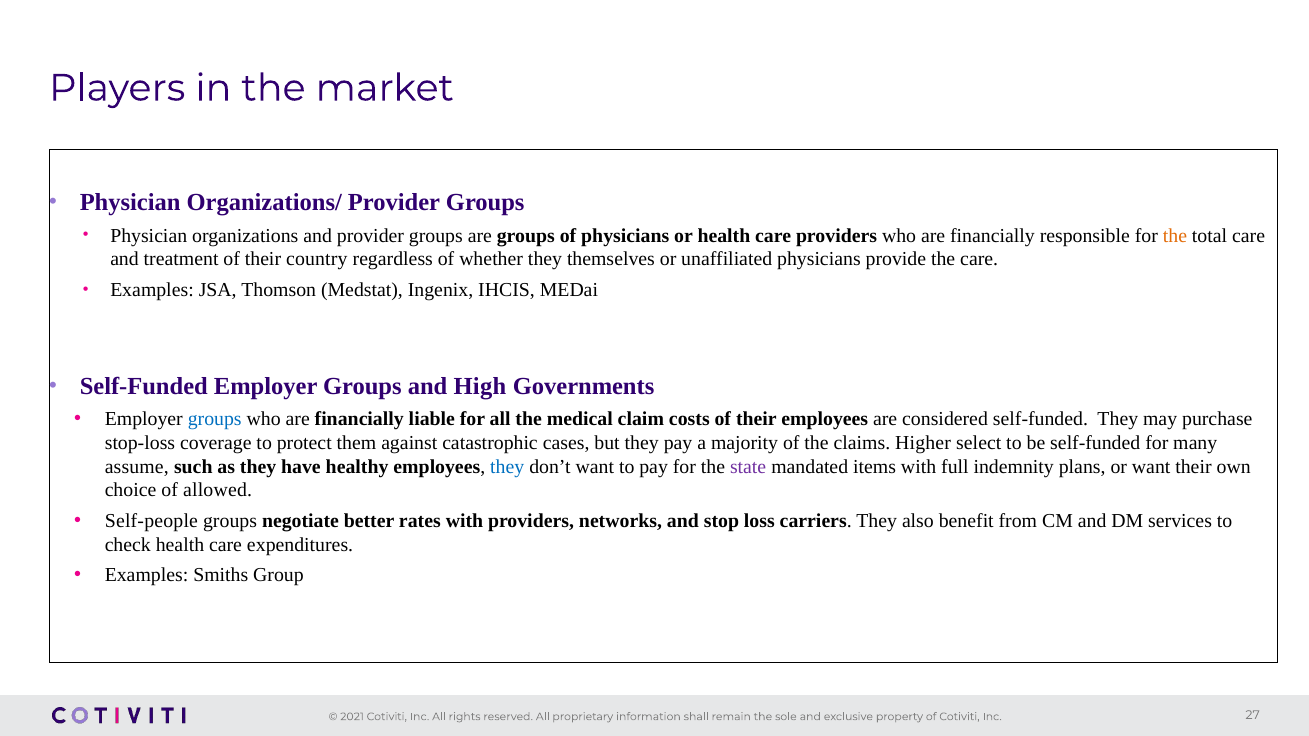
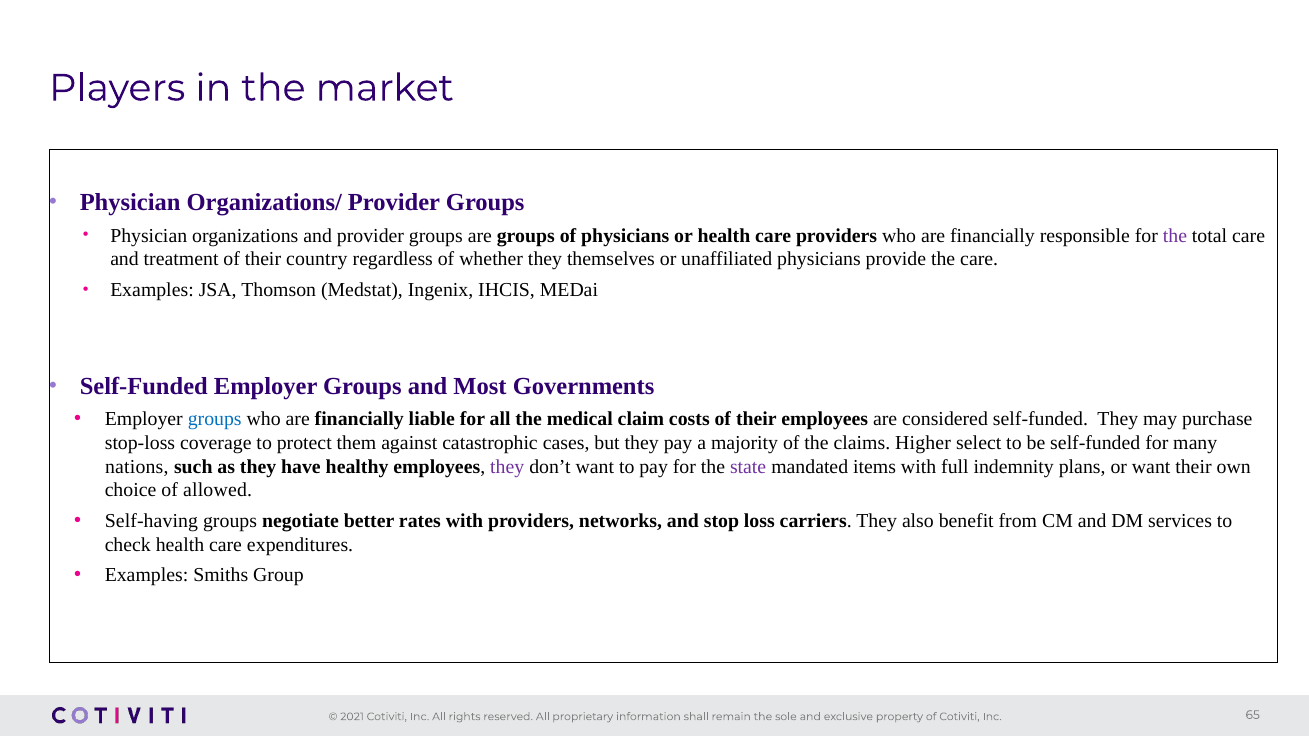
the at (1175, 236) colour: orange -> purple
High: High -> Most
assume: assume -> nations
they at (507, 467) colour: blue -> purple
Self-people: Self-people -> Self-having
27: 27 -> 65
